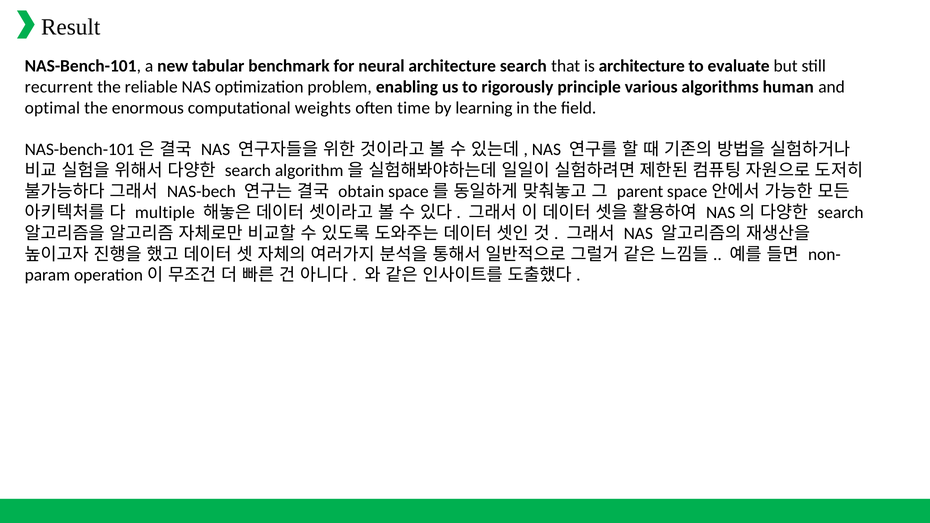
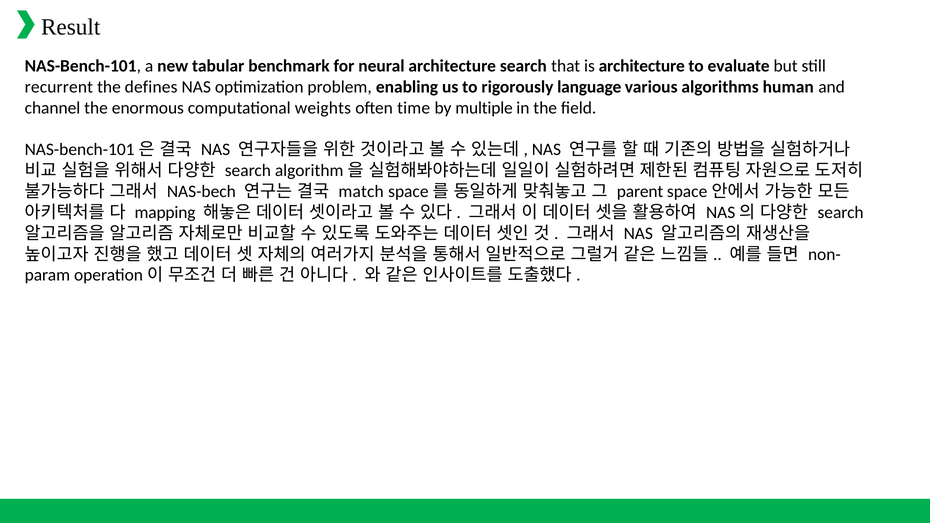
reliable: reliable -> defines
principle: principle -> language
optimal: optimal -> channel
learning: learning -> multiple
obtain: obtain -> match
multiple: multiple -> mapping
